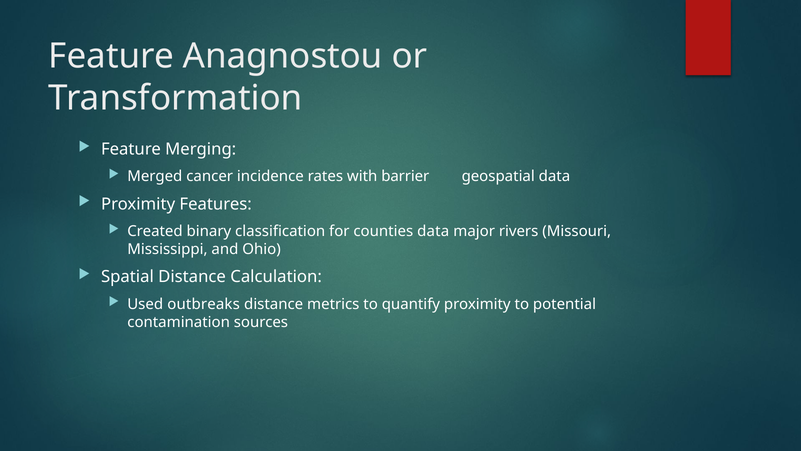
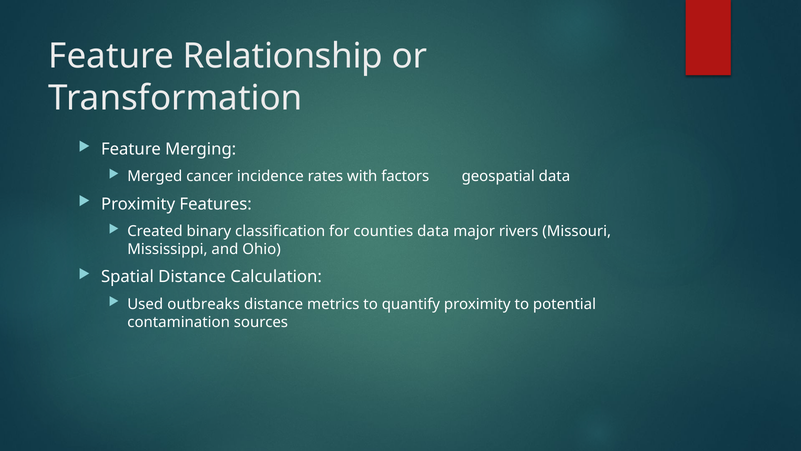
Anagnostou: Anagnostou -> Relationship
barrier: barrier -> factors
